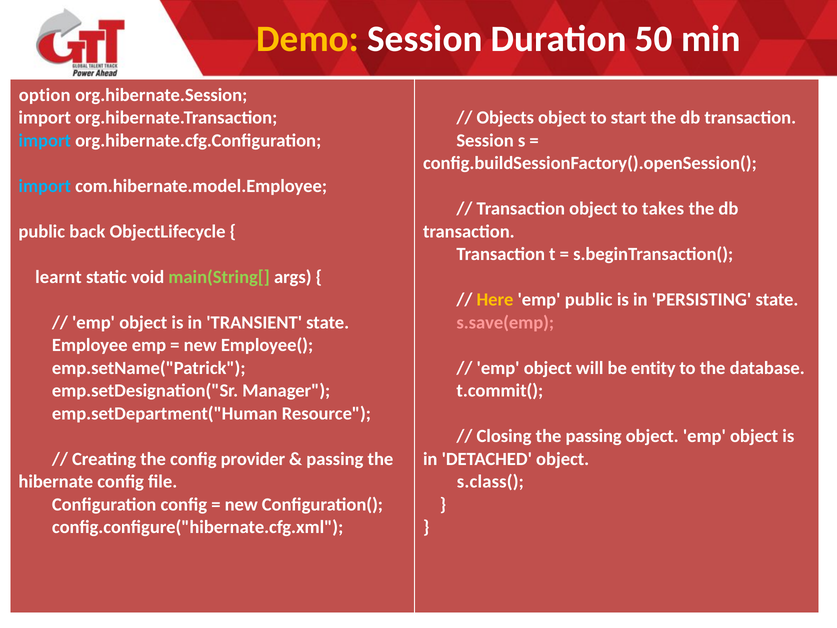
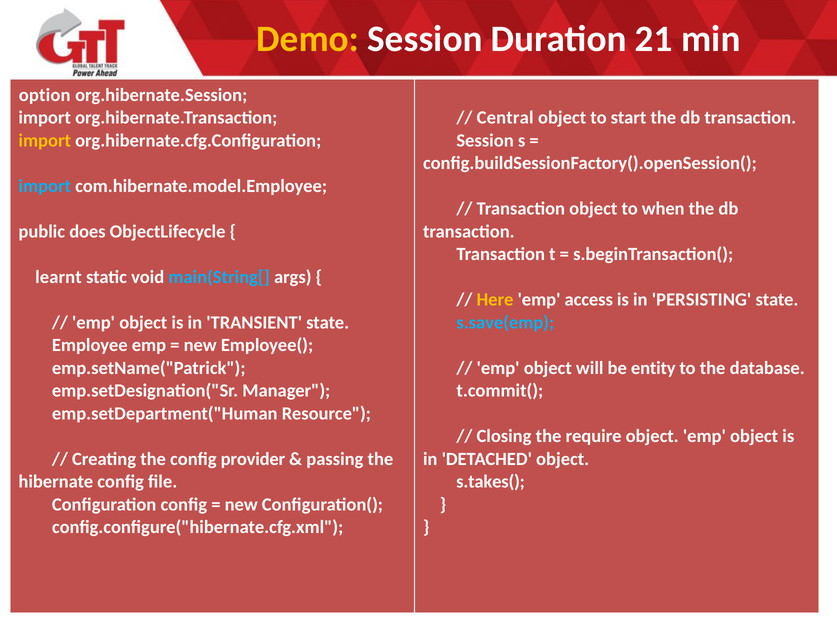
50: 50 -> 21
Objects: Objects -> Central
import at (45, 140) colour: light blue -> yellow
takes: takes -> when
back: back -> does
main(String[ colour: light green -> light blue
emp public: public -> access
s.save(emp colour: pink -> light blue
the passing: passing -> require
s.class(: s.class( -> s.takes(
